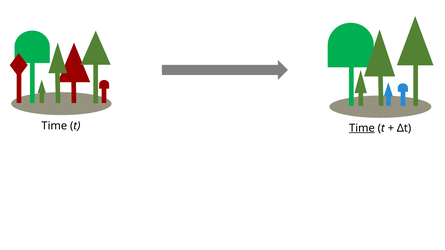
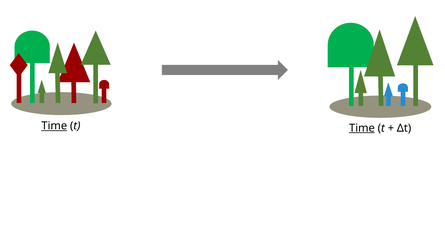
Time at (54, 126) underline: none -> present
